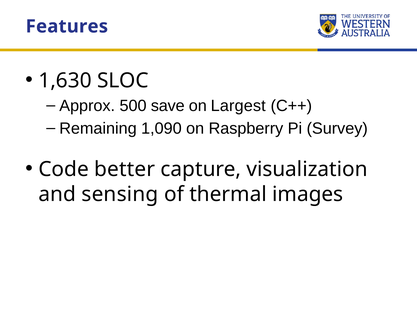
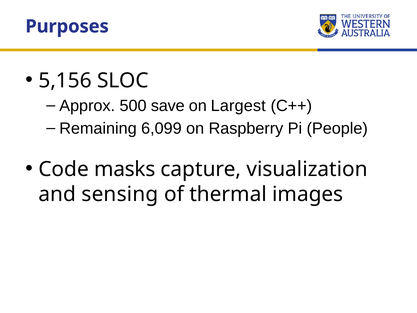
Features: Features -> Purposes
1,630: 1,630 -> 5,156
1,090: 1,090 -> 6,099
Survey: Survey -> People
better: better -> masks
